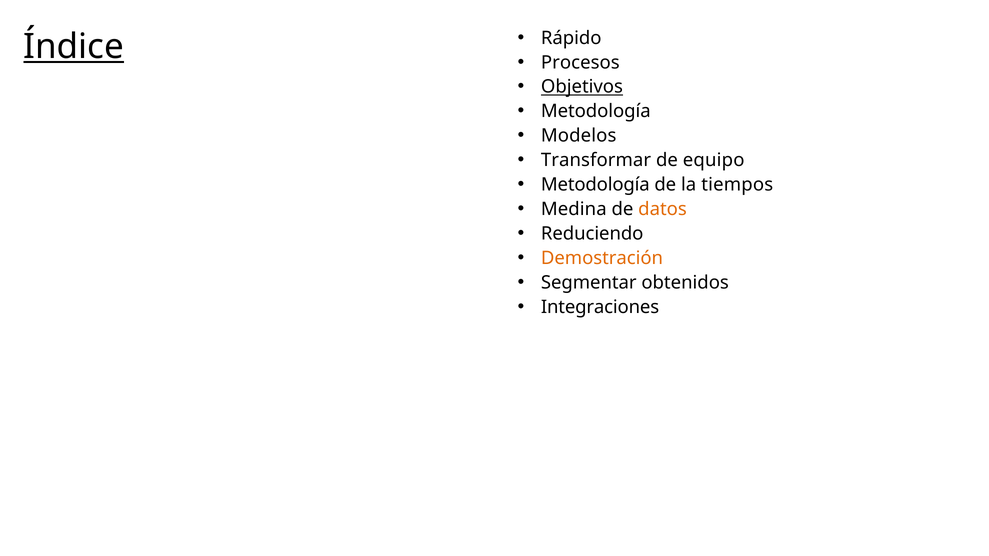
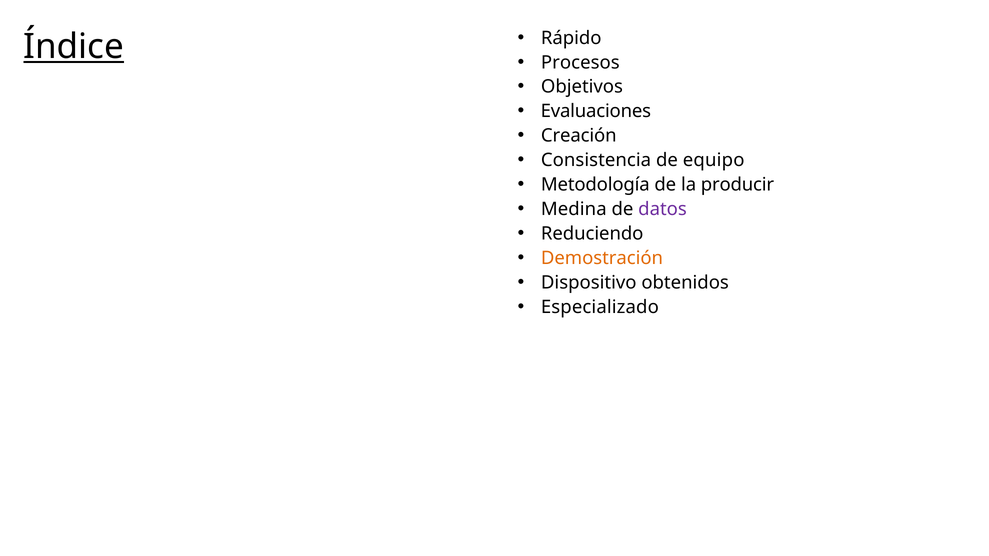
Objetivos underline: present -> none
Metodología at (596, 111): Metodología -> Evaluaciones
Modelos: Modelos -> Creación
Transformar: Transformar -> Consistencia
tiempos: tiempos -> producir
datos colour: orange -> purple
Segmentar: Segmentar -> Dispositivo
Integraciones: Integraciones -> Especializado
